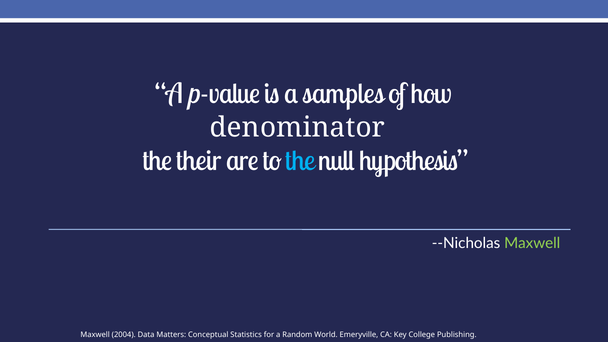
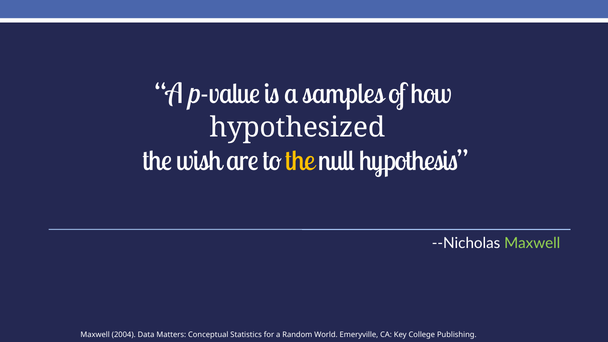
denominator: denominator -> hypothesized
their: their -> wish
the at (300, 161) colour: light blue -> yellow
